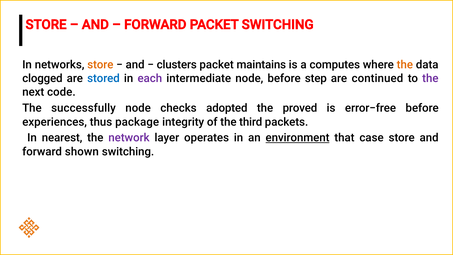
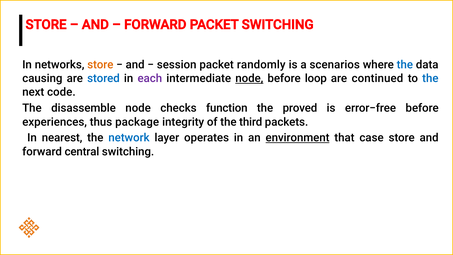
clusters: clusters -> session
maintains: maintains -> randomly
computes: computes -> scenarios
the at (405, 65) colour: orange -> blue
clogged: clogged -> causing
node at (249, 78) underline: none -> present
step: step -> loop
the at (430, 78) colour: purple -> blue
successfully: successfully -> disassemble
adopted: adopted -> function
network colour: purple -> blue
shown: shown -> central
